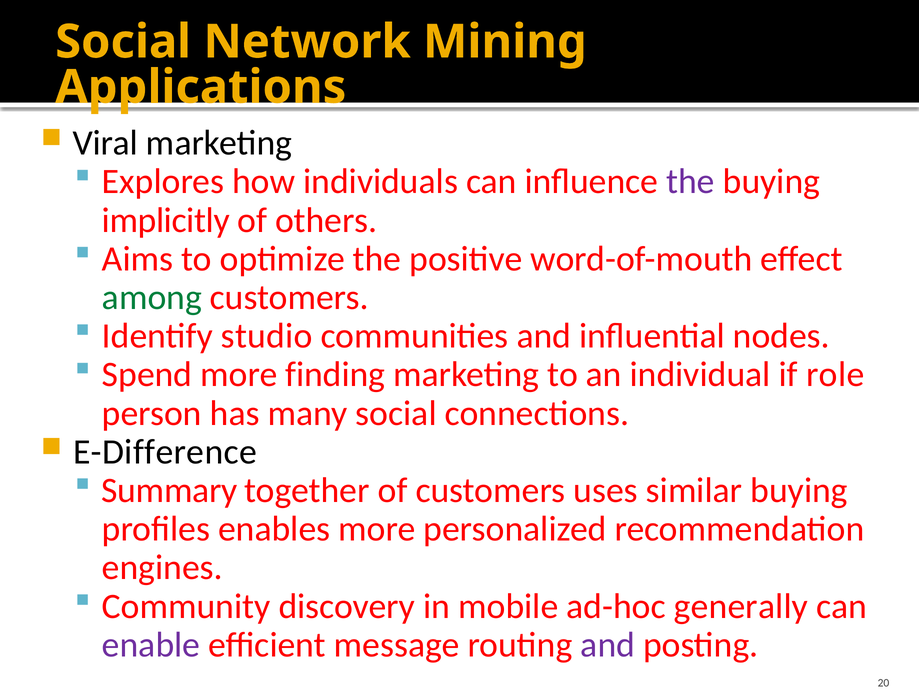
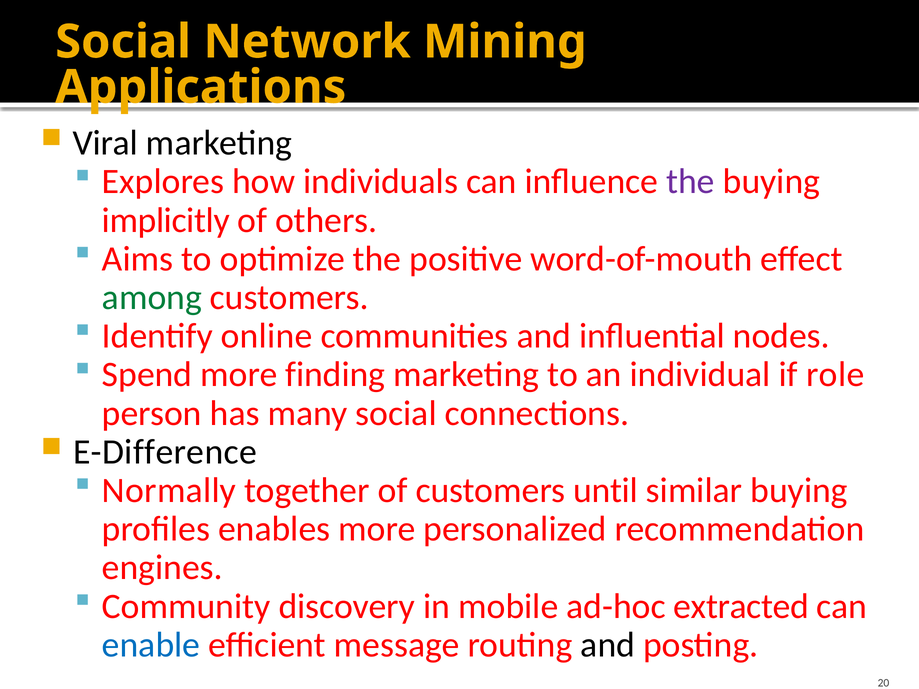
studio: studio -> online
Summary: Summary -> Normally
uses: uses -> until
generally: generally -> extracted
enable colour: purple -> blue
and at (608, 645) colour: purple -> black
